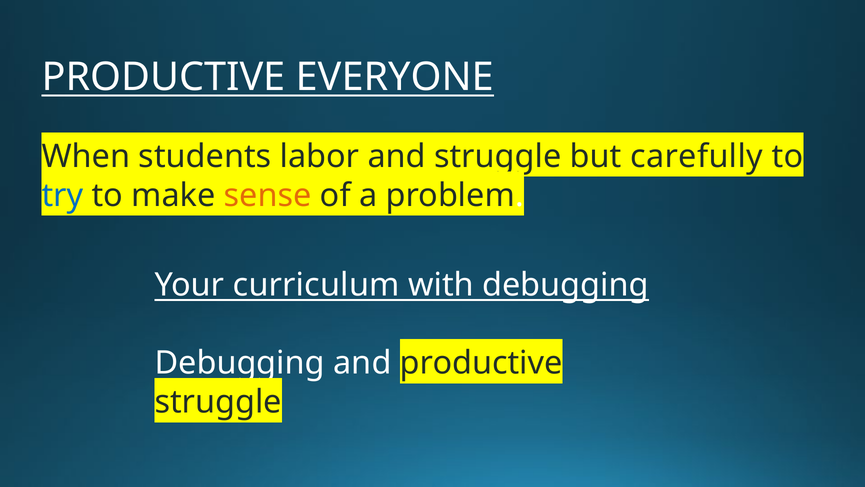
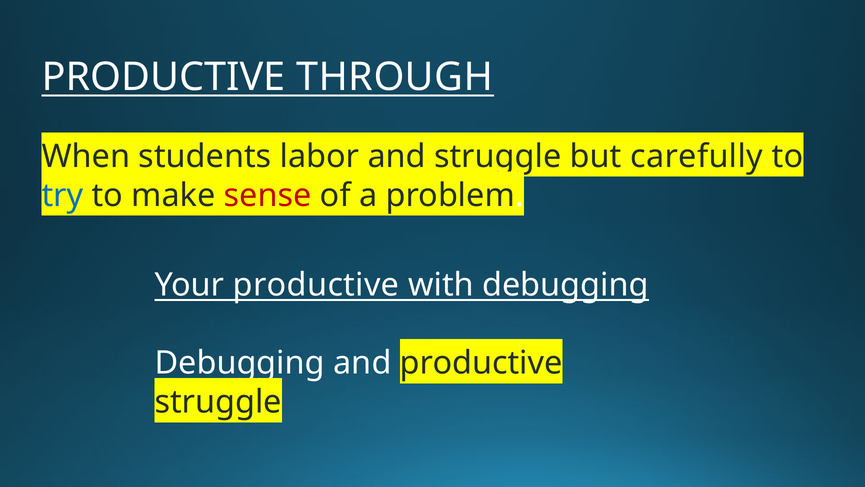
EVERYONE: EVERYONE -> THROUGH
sense colour: orange -> red
Your curriculum: curriculum -> productive
